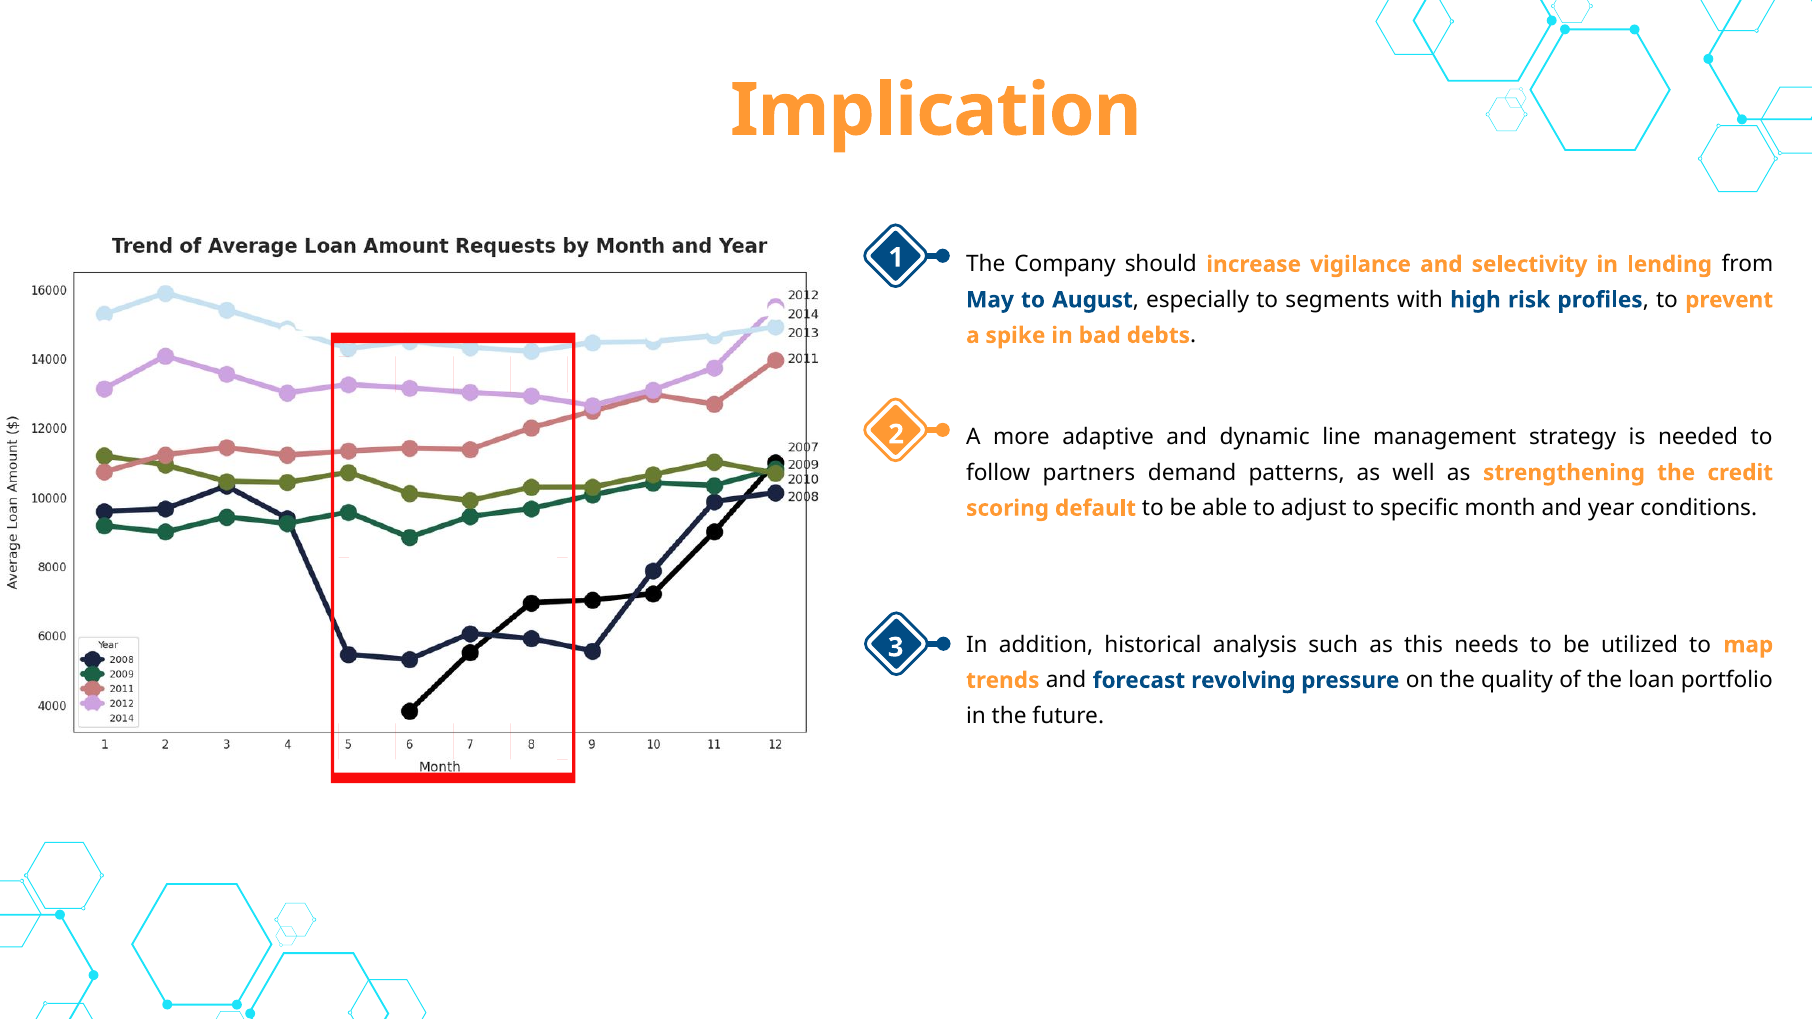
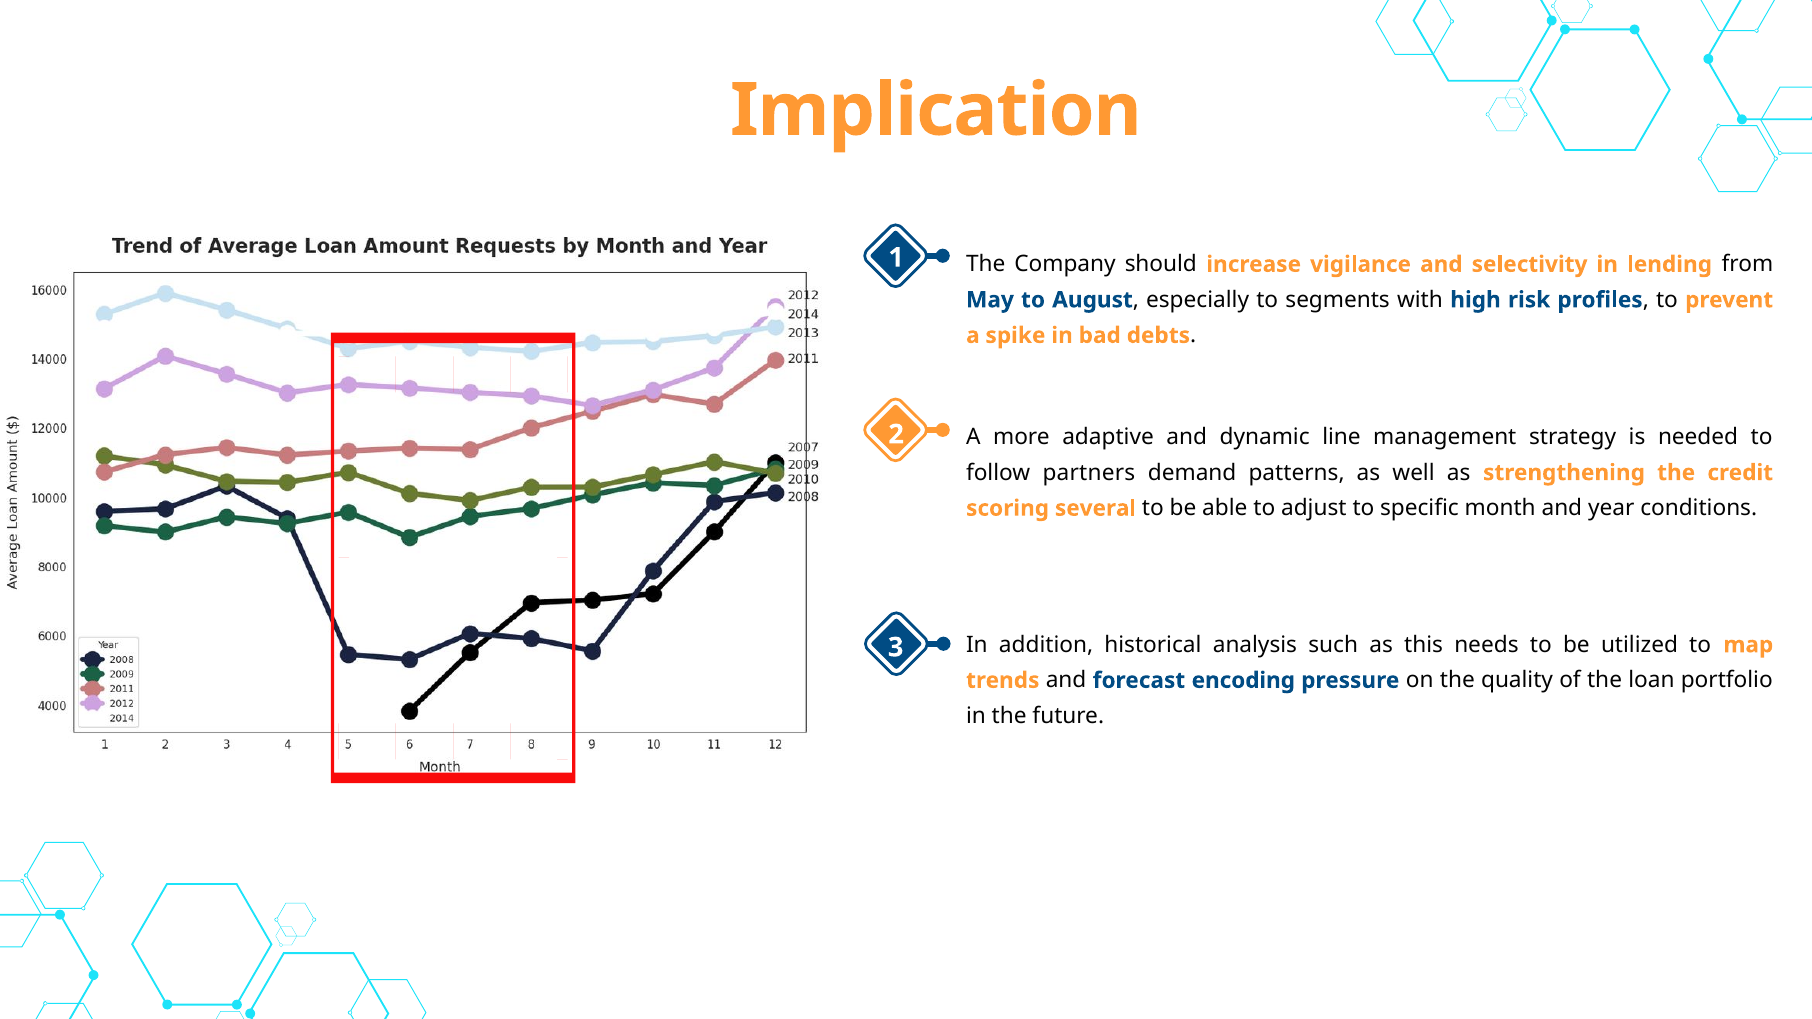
default: default -> several
revolving: revolving -> encoding
